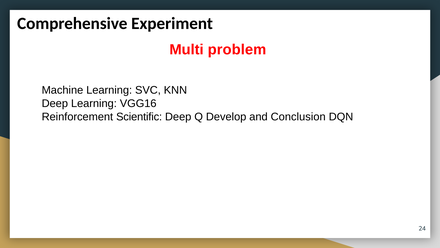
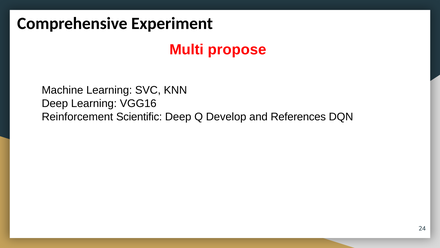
problem: problem -> propose
Conclusion: Conclusion -> References
